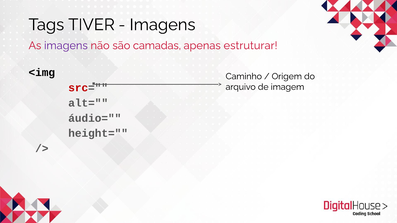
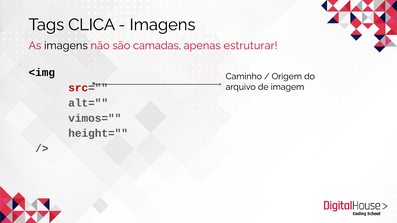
TIVER: TIVER -> CLICA
imagens at (66, 46) colour: purple -> black
áudio=: áudio= -> vimos=
